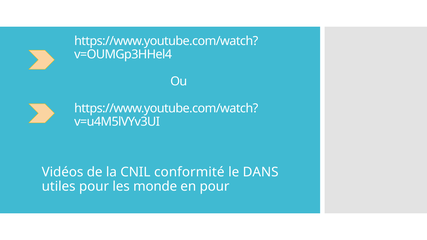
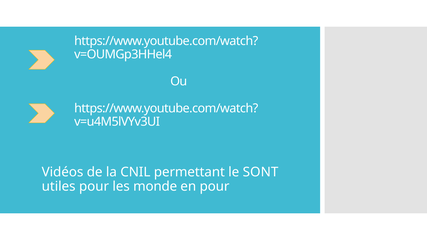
conformité: conformité -> permettant
DANS: DANS -> SONT
